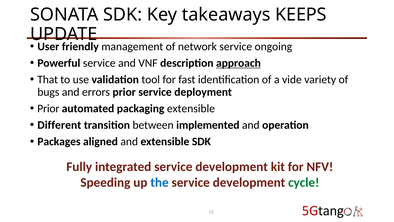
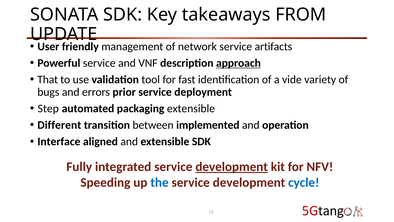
KEEPS: KEEPS -> FROM
ongoing: ongoing -> artifacts
Prior at (48, 108): Prior -> Step
Packages: Packages -> Interface
development at (232, 167) underline: none -> present
cycle colour: green -> blue
